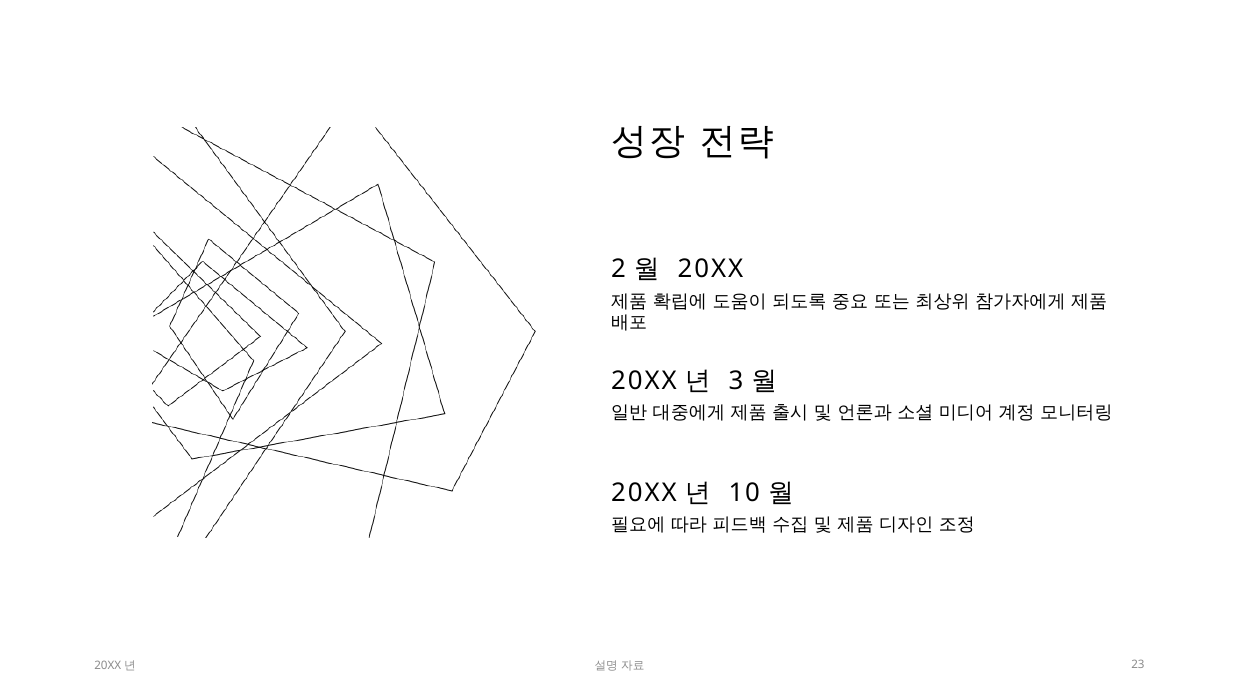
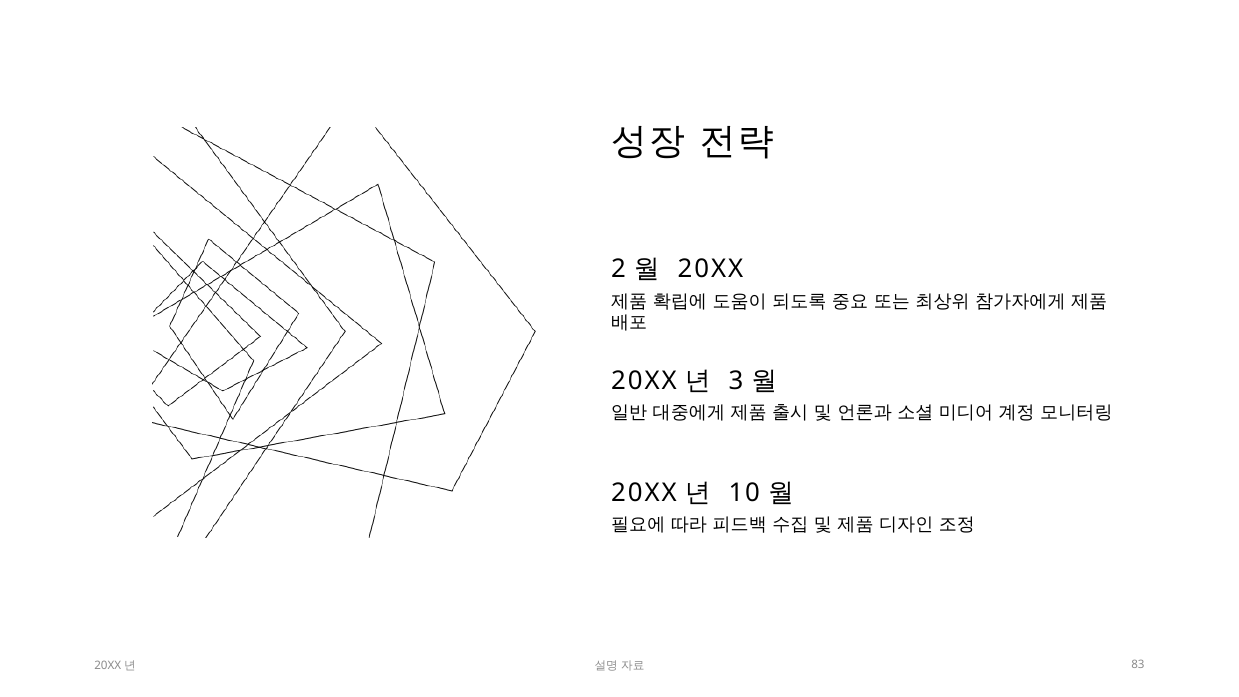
23: 23 -> 83
